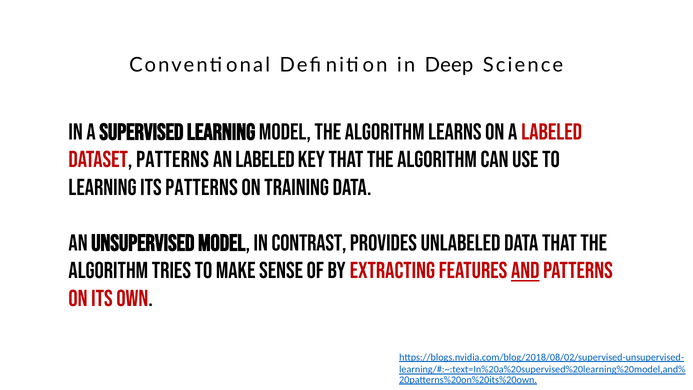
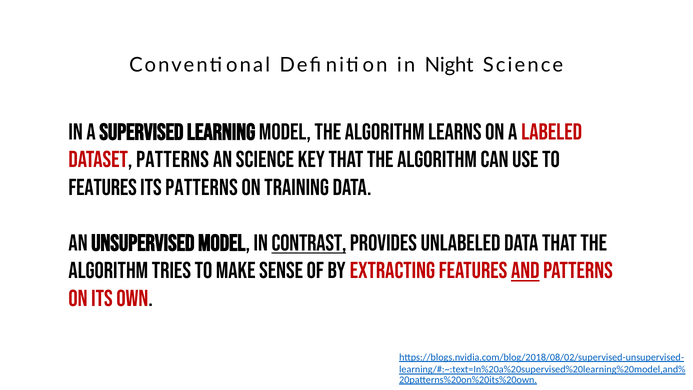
Deep: Deep -> Night
an labeled: labeled -> science
learning at (103, 187): learning -> features
contrast underline: none -> present
